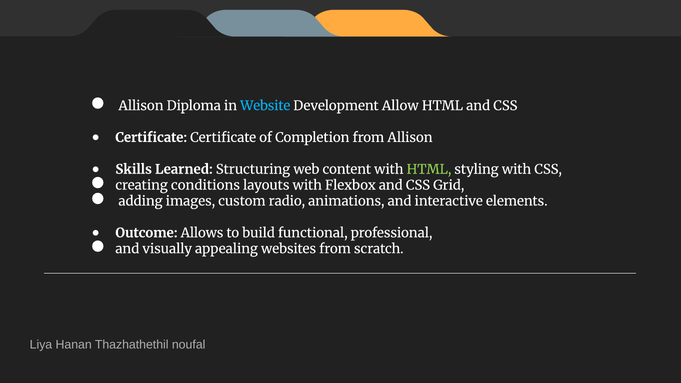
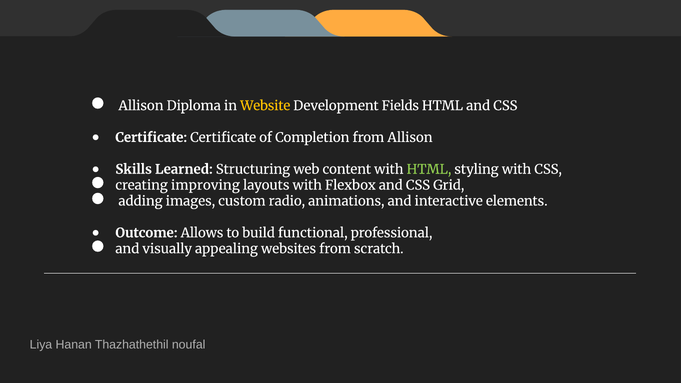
Website colour: light blue -> yellow
Allow: Allow -> Fields
conditions: conditions -> improving
